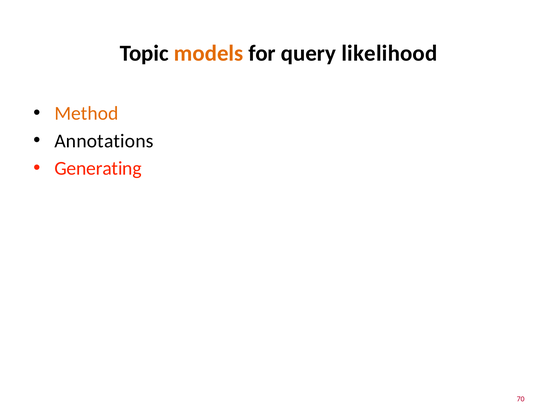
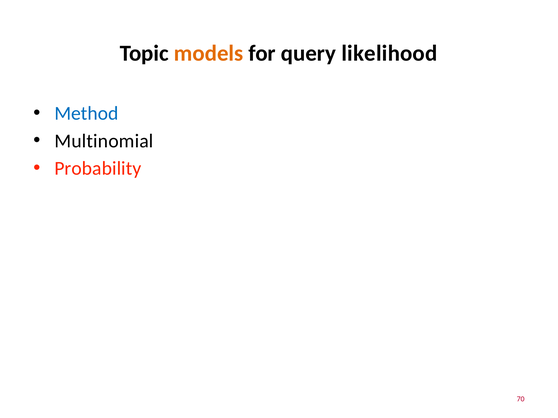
Method colour: orange -> blue
Annotations: Annotations -> Multinomial
Generating: Generating -> Probability
